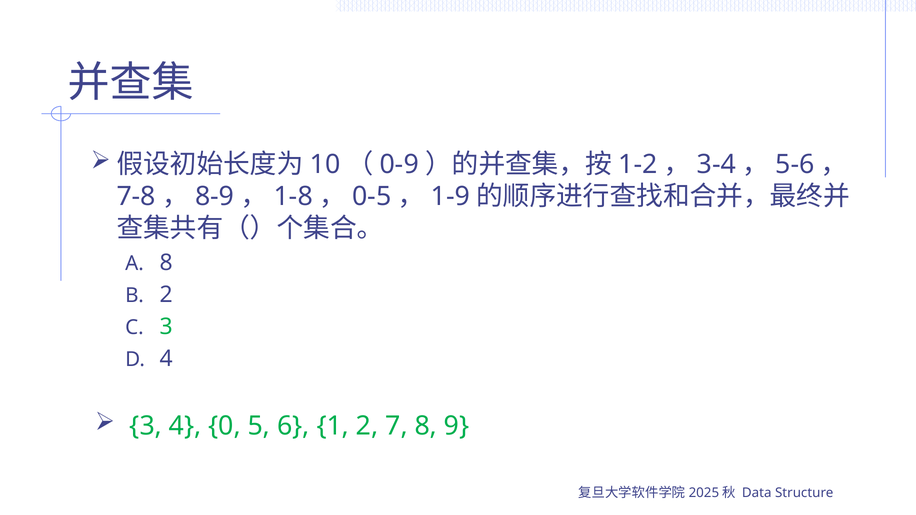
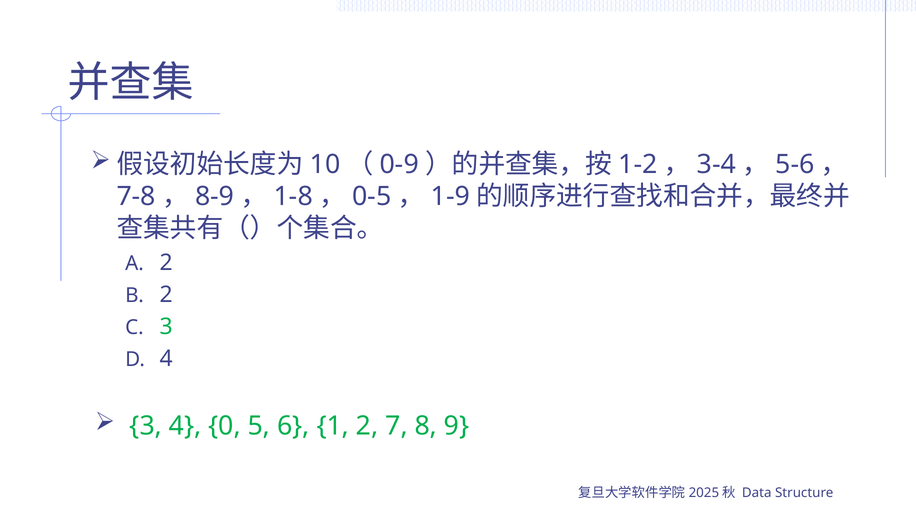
8 at (166, 263): 8 -> 2
